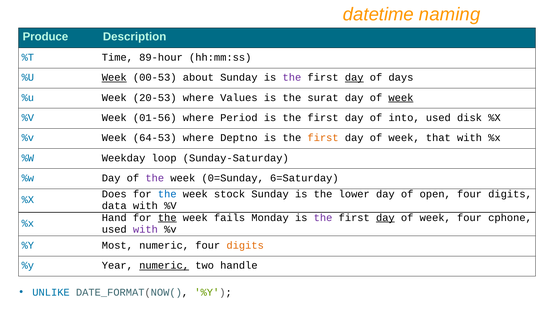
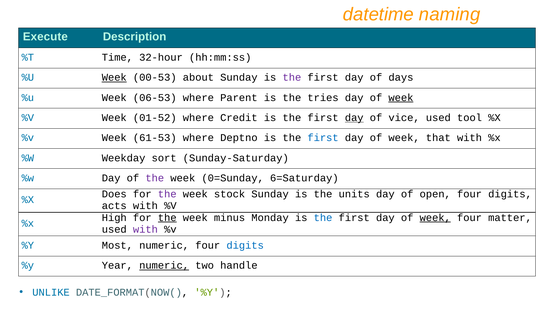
Produce: Produce -> Execute
89-hour: 89-hour -> 32-hour
day at (354, 77) underline: present -> none
20-53: 20-53 -> 06-53
Values: Values -> Parent
surat: surat -> tries
01-56: 01-56 -> 01-52
Period: Period -> Credit
day at (354, 118) underline: none -> present
into: into -> vice
disk: disk -> tool
64-53: 64-53 -> 61-53
first at (323, 138) colour: orange -> blue
loop: loop -> sort
the at (167, 194) colour: blue -> purple
lower: lower -> units
data: data -> acts
Hand: Hand -> High
fails: fails -> minus
the at (323, 217) colour: purple -> blue
day at (385, 217) underline: present -> none
week at (435, 217) underline: none -> present
cphone: cphone -> matter
digits at (245, 245) colour: orange -> blue
